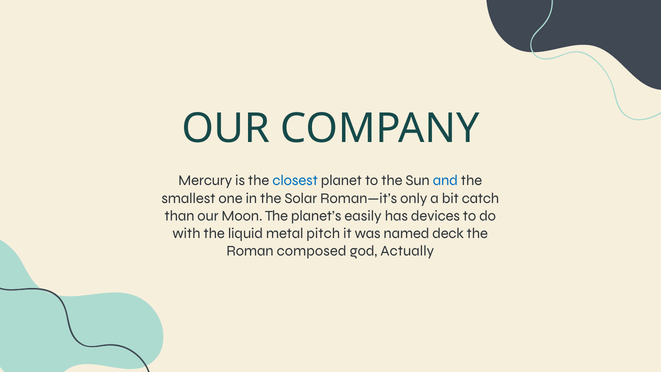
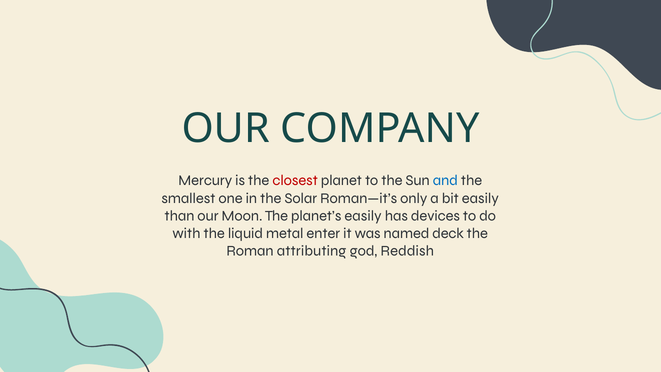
closest colour: blue -> red
bit catch: catch -> easily
pitch: pitch -> enter
composed: composed -> attributing
Actually: Actually -> Reddish
